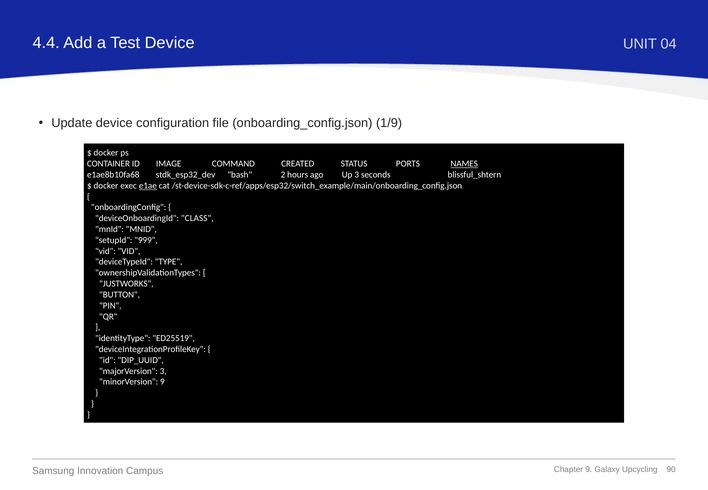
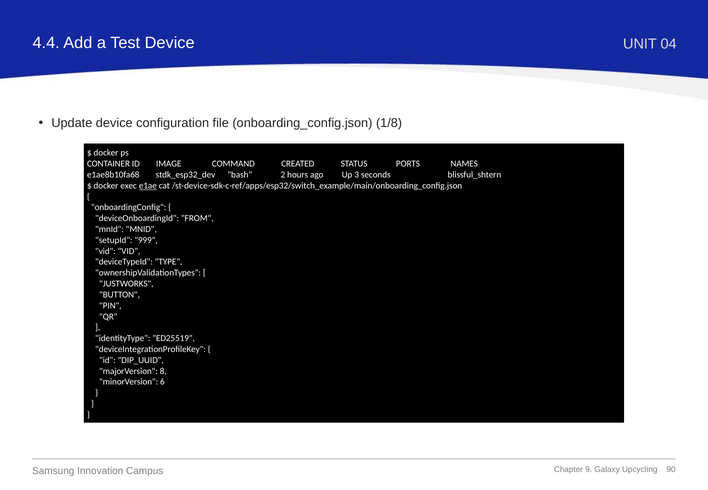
1/9: 1/9 -> 1/8
NAMES underline: present -> none
CLASS: CLASS -> FROM
majorVersion 3: 3 -> 8
minorVersion 9: 9 -> 6
